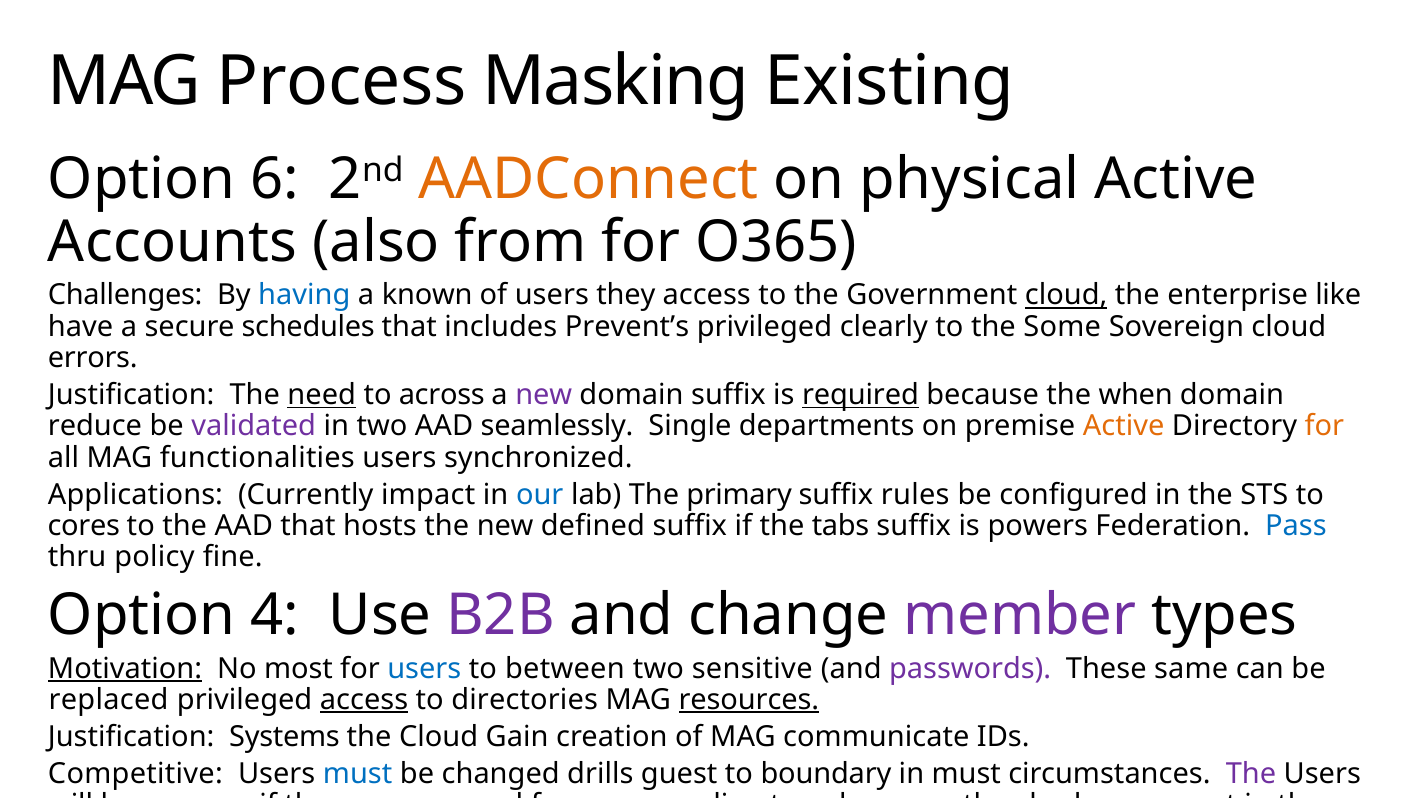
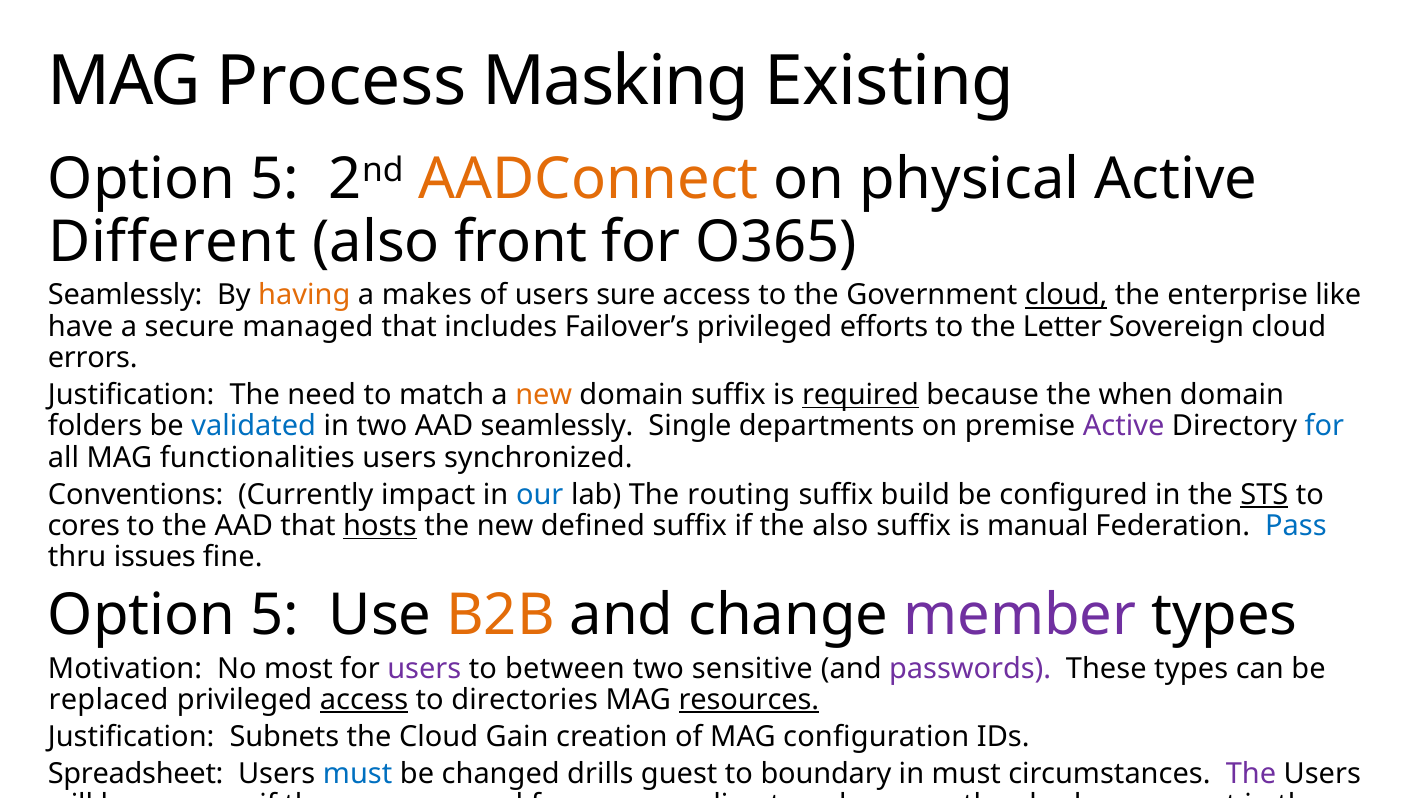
6 at (274, 180): 6 -> 5
Accounts: Accounts -> Different
also from: from -> front
Challenges at (125, 295): Challenges -> Seamlessly
having colour: blue -> orange
known: known -> makes
users they: they -> sure
schedules: schedules -> managed
Prevent’s: Prevent’s -> Failover’s
clearly: clearly -> efforts
Some: Some -> Letter
need underline: present -> none
across: across -> match
new at (544, 395) colour: purple -> orange
reduce: reduce -> folders
validated colour: purple -> blue
Active at (1124, 426) colour: orange -> purple
for at (1324, 426) colour: orange -> blue
Applications: Applications -> Conventions
primary: primary -> routing
rules: rules -> build
STS underline: none -> present
hosts underline: none -> present
the tabs: tabs -> also
powers: powers -> manual
policy: policy -> issues
4 at (274, 615): 4 -> 5
B2B colour: purple -> orange
Motivation underline: present -> none
users at (424, 668) colour: blue -> purple
These same: same -> types
Systems: Systems -> Subnets
communicate: communicate -> configuration
Competitive: Competitive -> Spreadsheet
